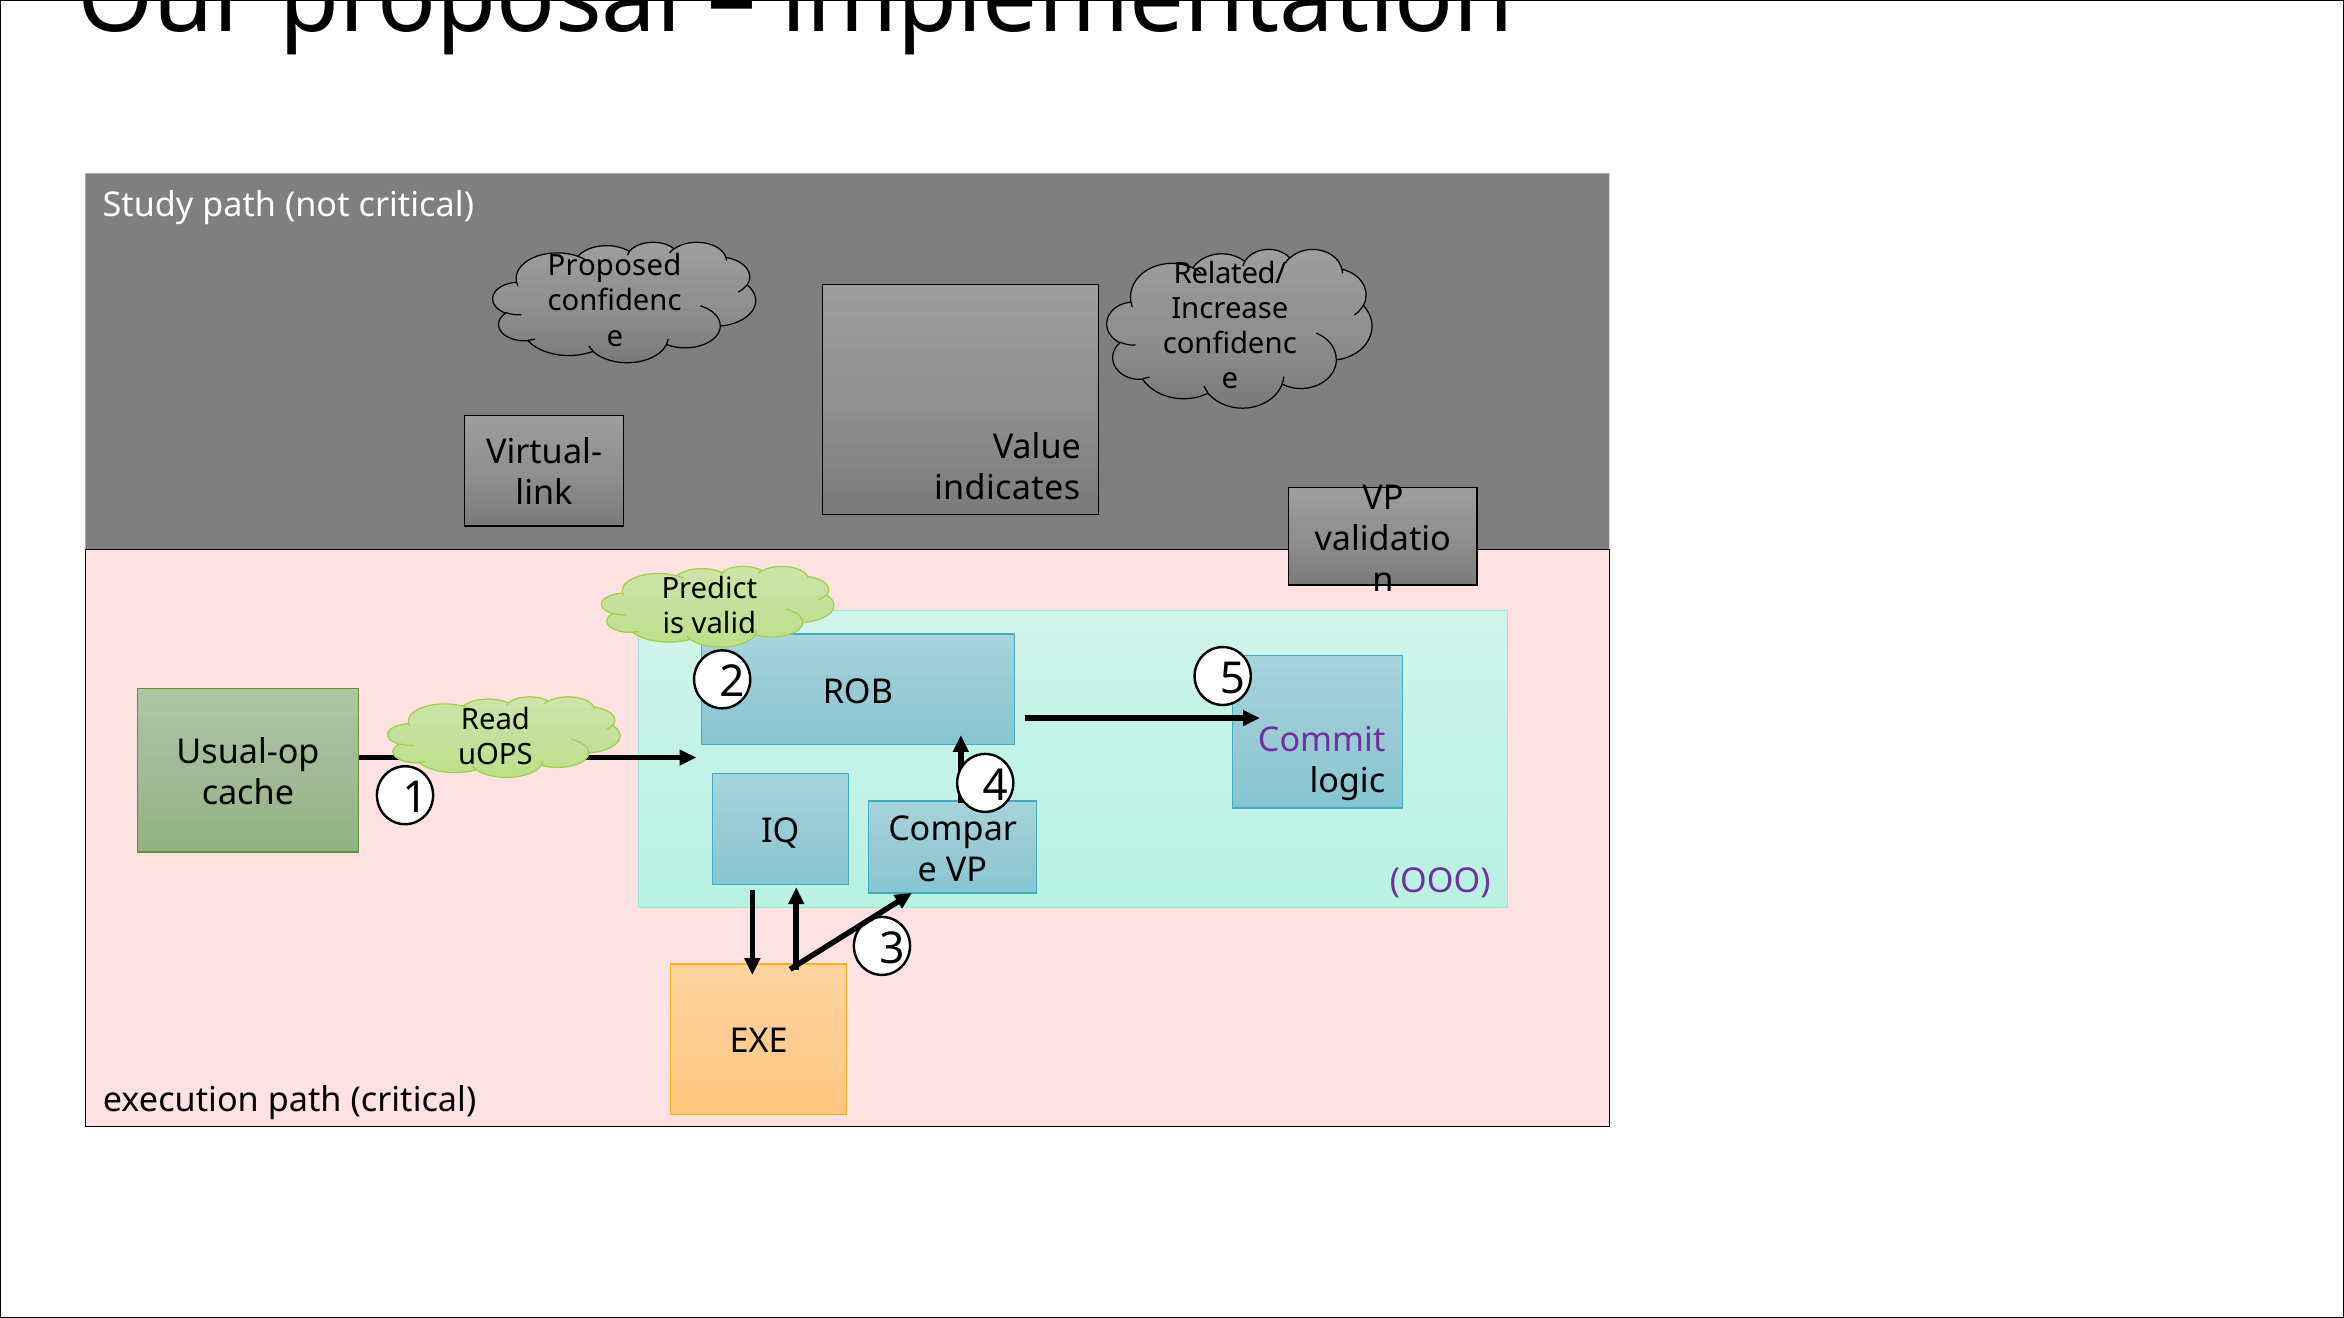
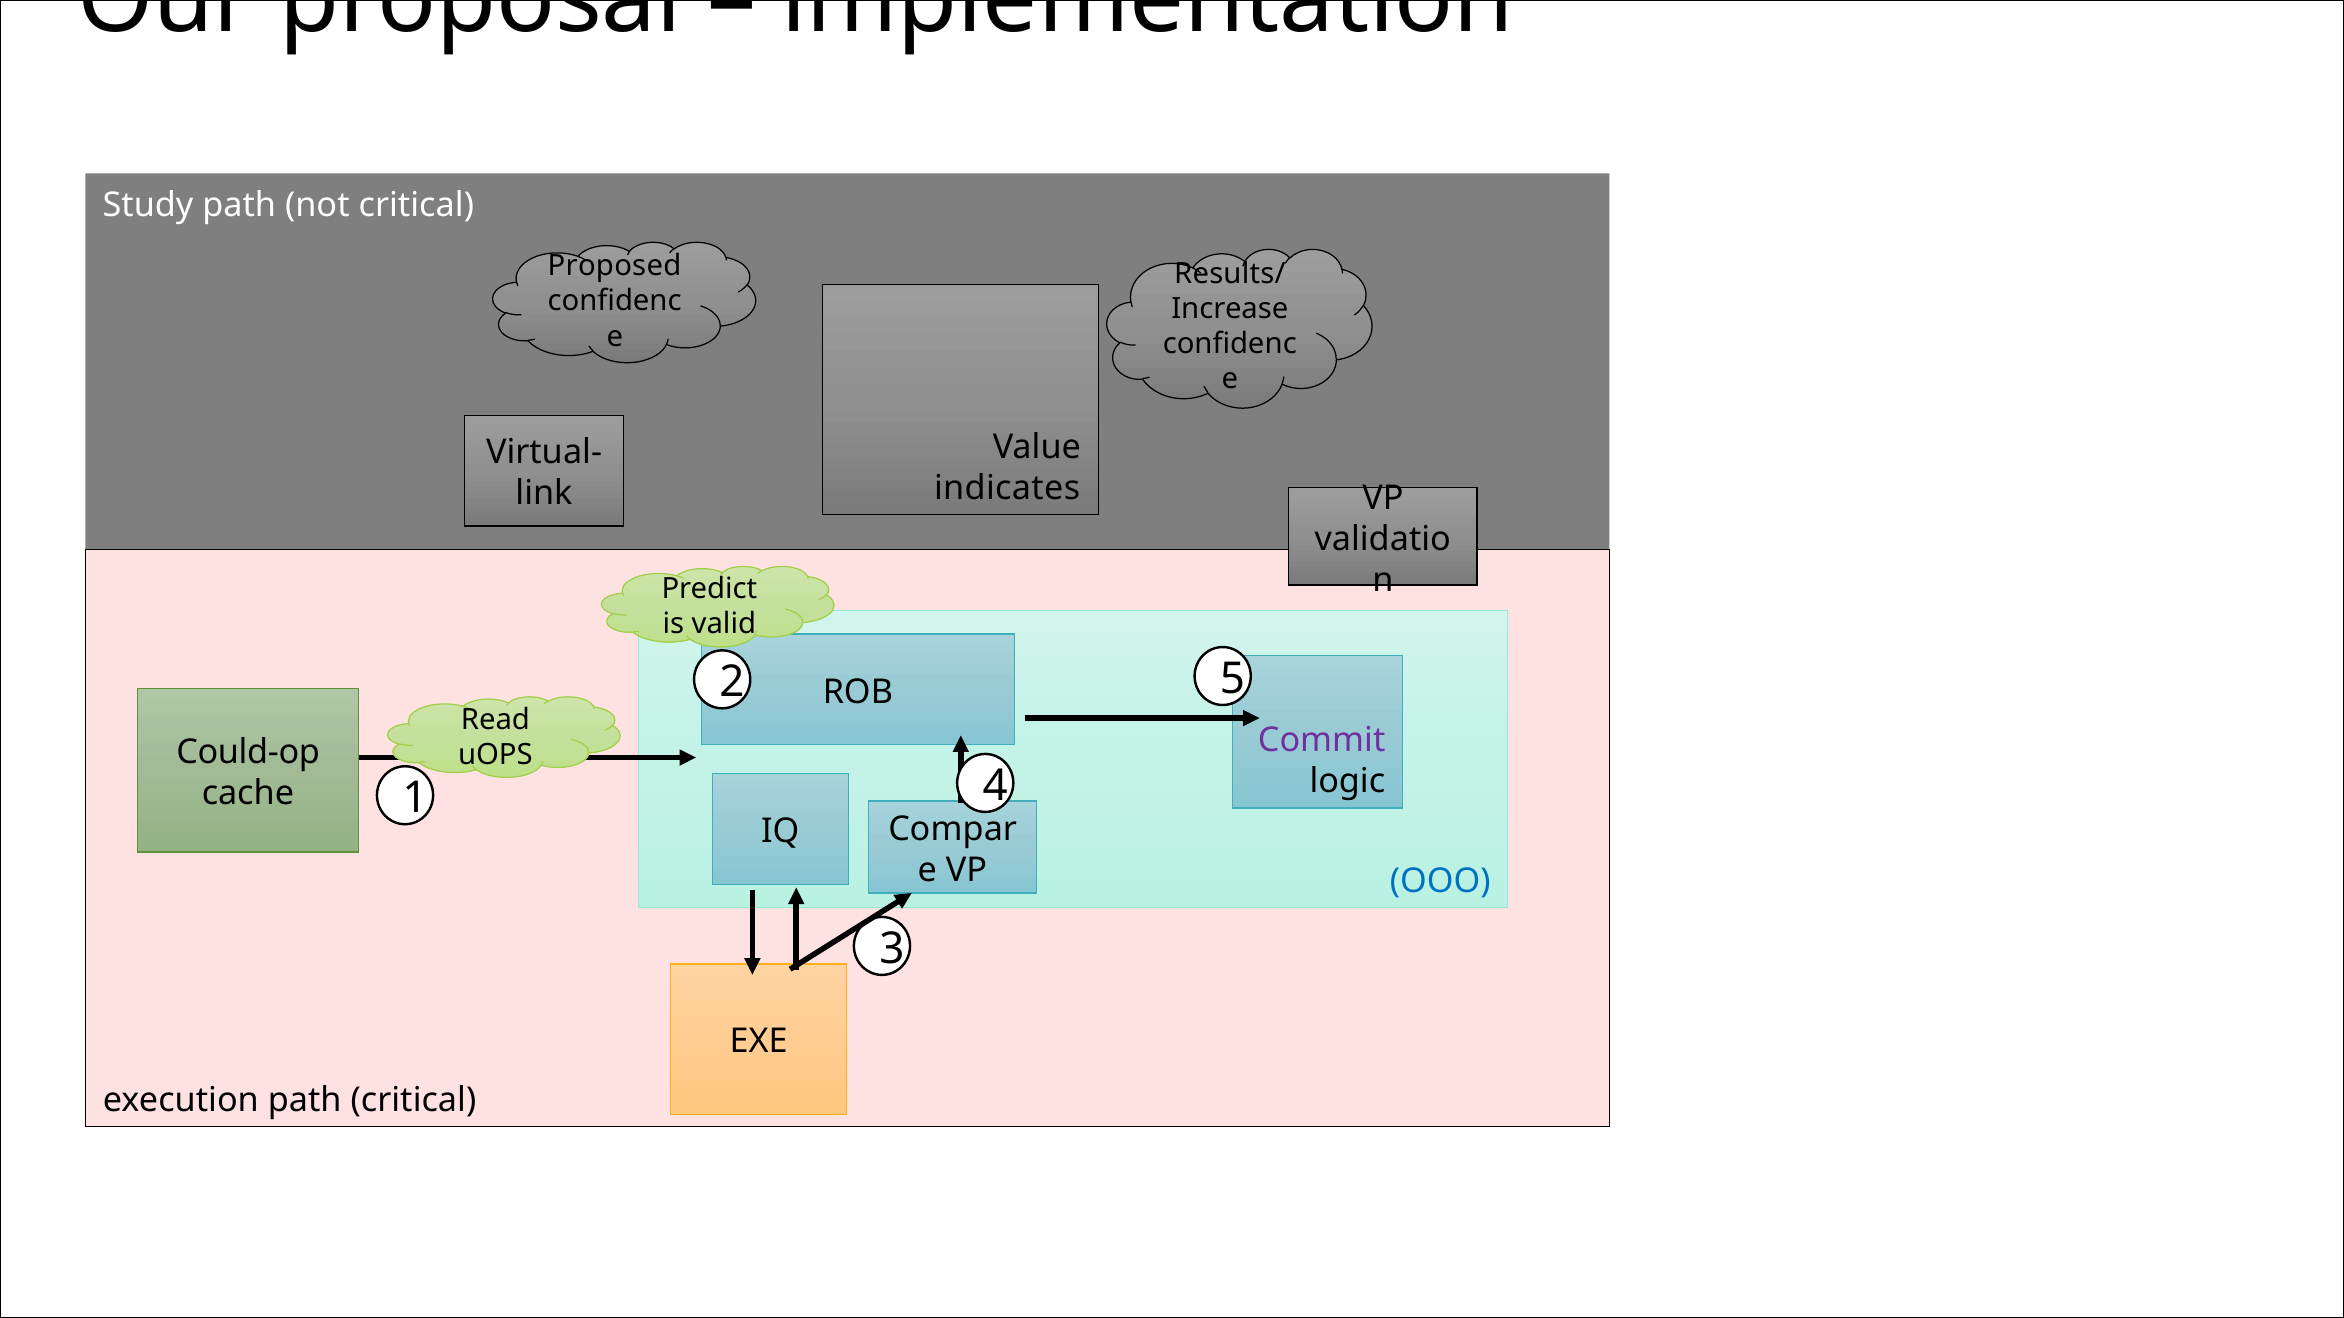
Related/: Related/ -> Results/
Usual-op: Usual-op -> Could-op
OOO colour: purple -> blue
